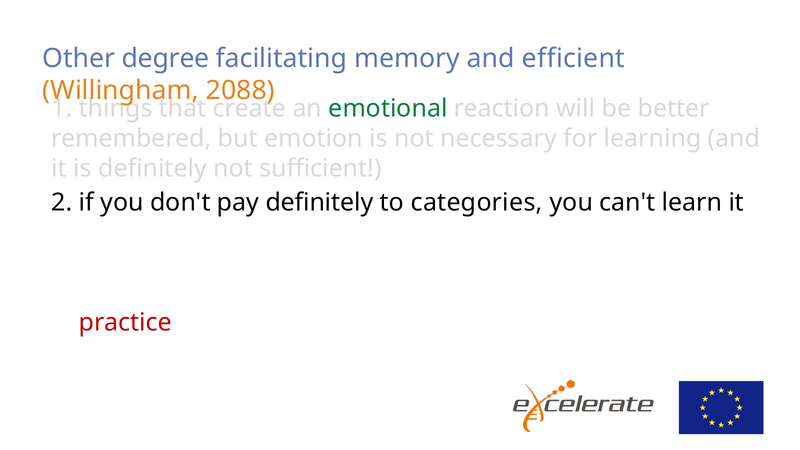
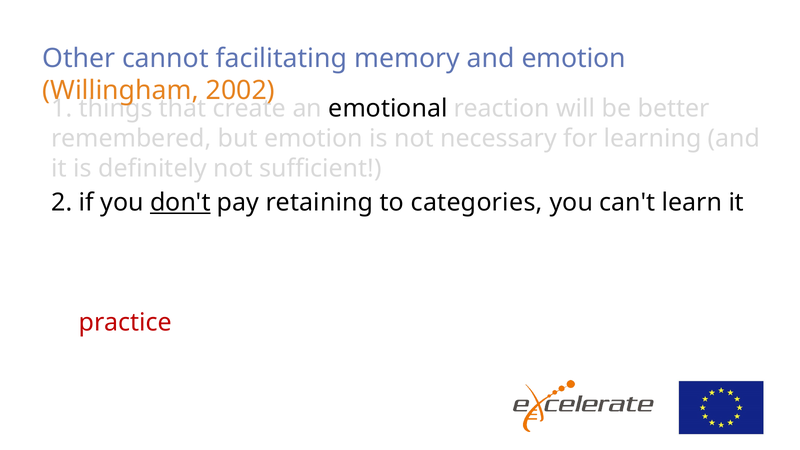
degree: degree -> cannot
and efficient: efficient -> emotion
2088: 2088 -> 2002
emotional colour: green -> black
don't underline: none -> present
pay definitely: definitely -> retaining
